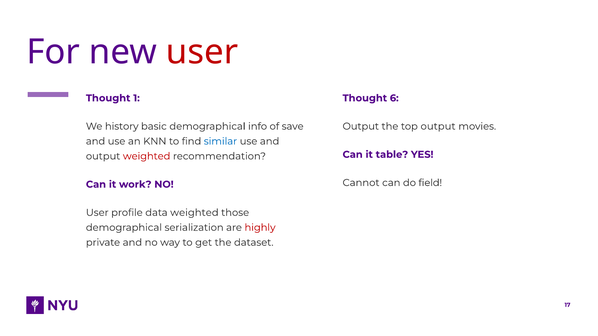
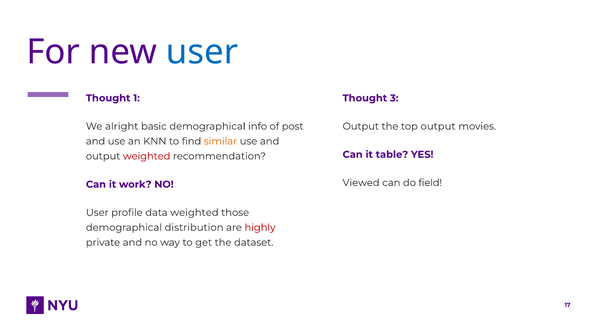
user at (202, 52) colour: red -> blue
6: 6 -> 3
history: history -> alright
save: save -> post
similar colour: blue -> orange
Cannot: Cannot -> Viewed
serialization: serialization -> distribution
